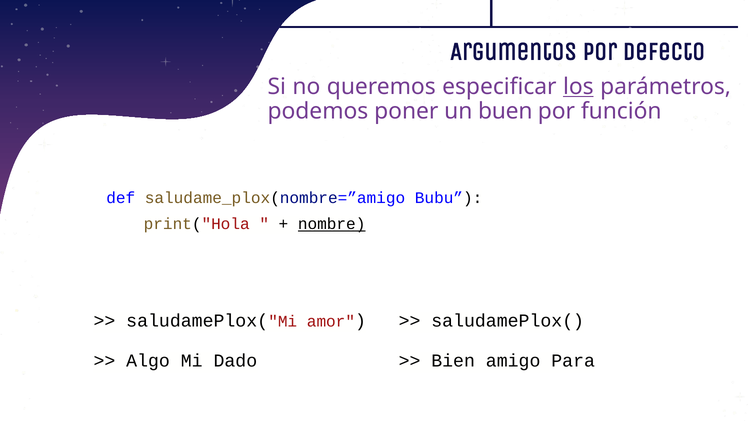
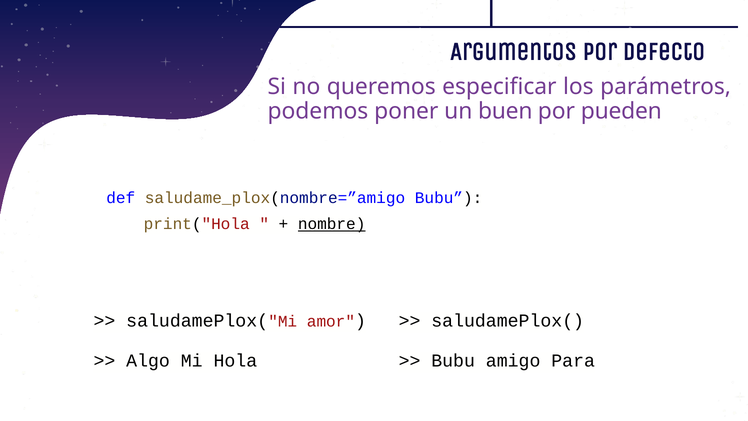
los at (578, 87) underline: present -> none
por función: función -> pueden
Dado: Dado -> Hola
Bien at (453, 361): Bien -> Bubu
